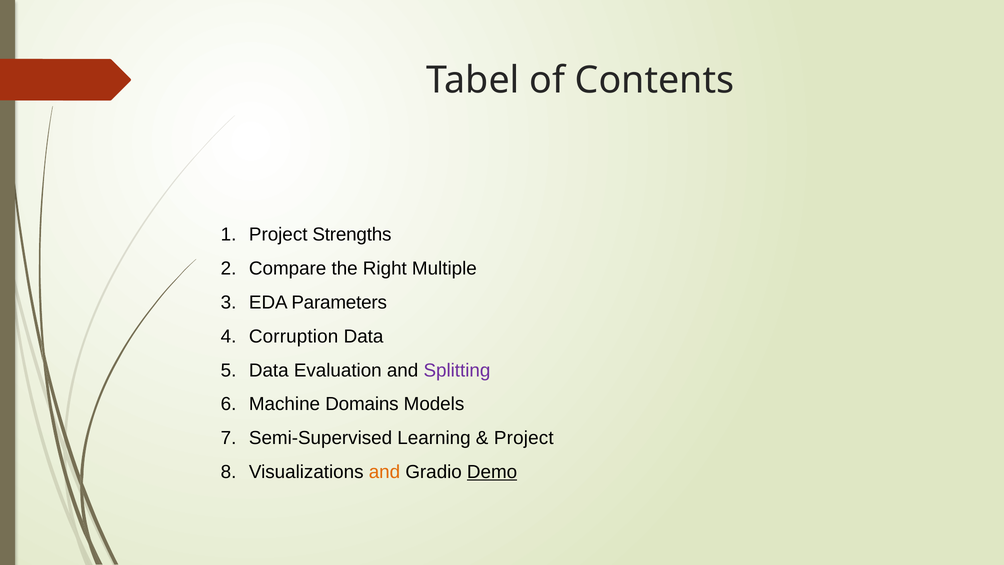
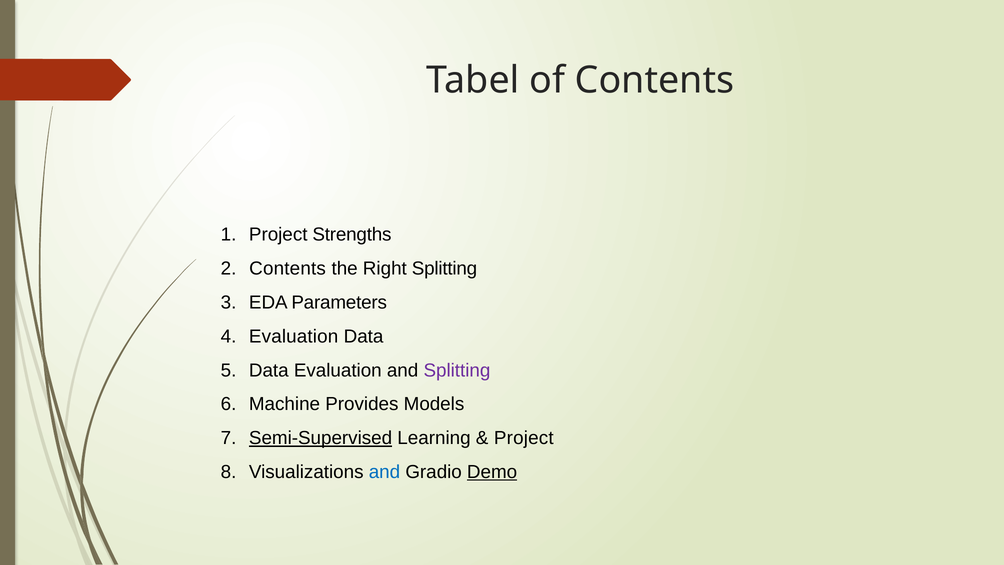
Compare at (288, 269): Compare -> Contents
Right Multiple: Multiple -> Splitting
Corruption at (294, 336): Corruption -> Evaluation
Domains: Domains -> Provides
Semi-Supervised underline: none -> present
and at (384, 472) colour: orange -> blue
